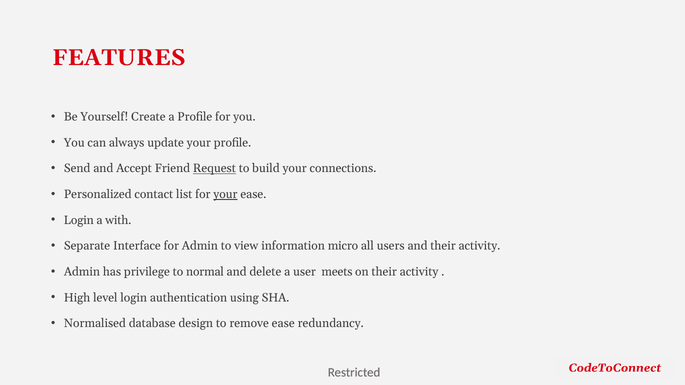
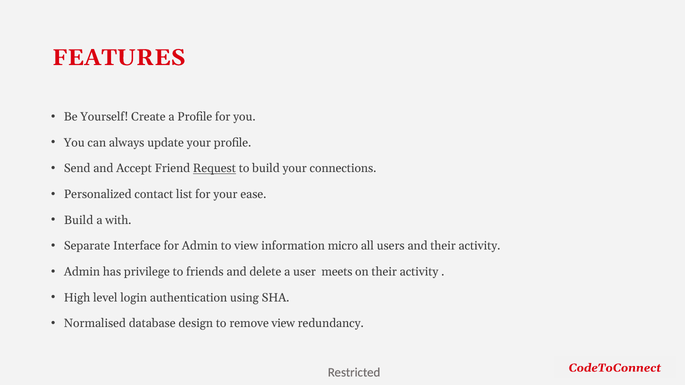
your at (225, 194) underline: present -> none
Login at (79, 220): Login -> Build
normal: normal -> friends
remove ease: ease -> view
